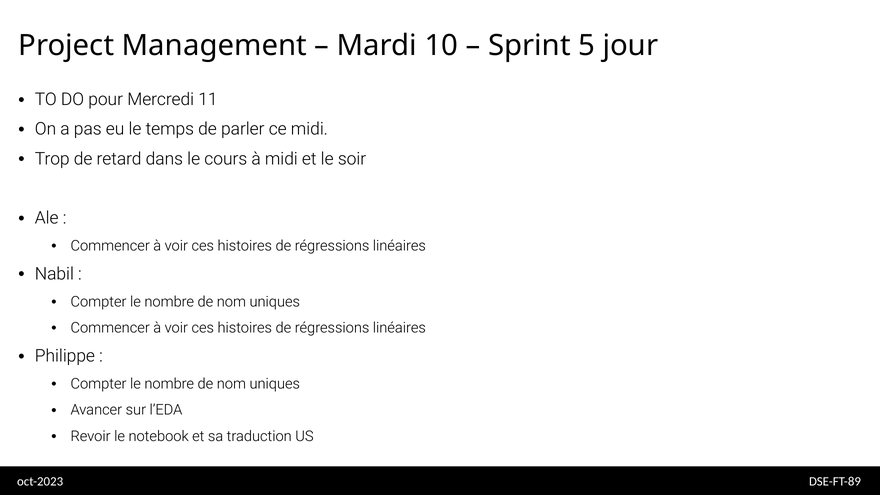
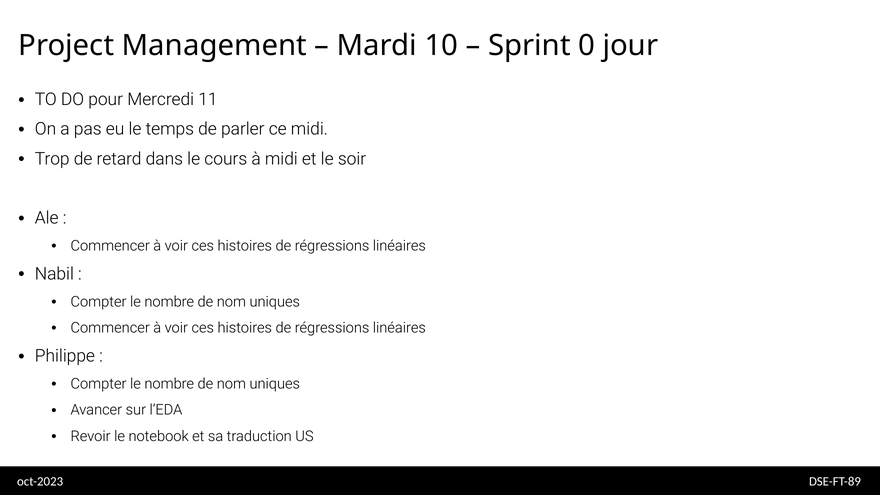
5: 5 -> 0
